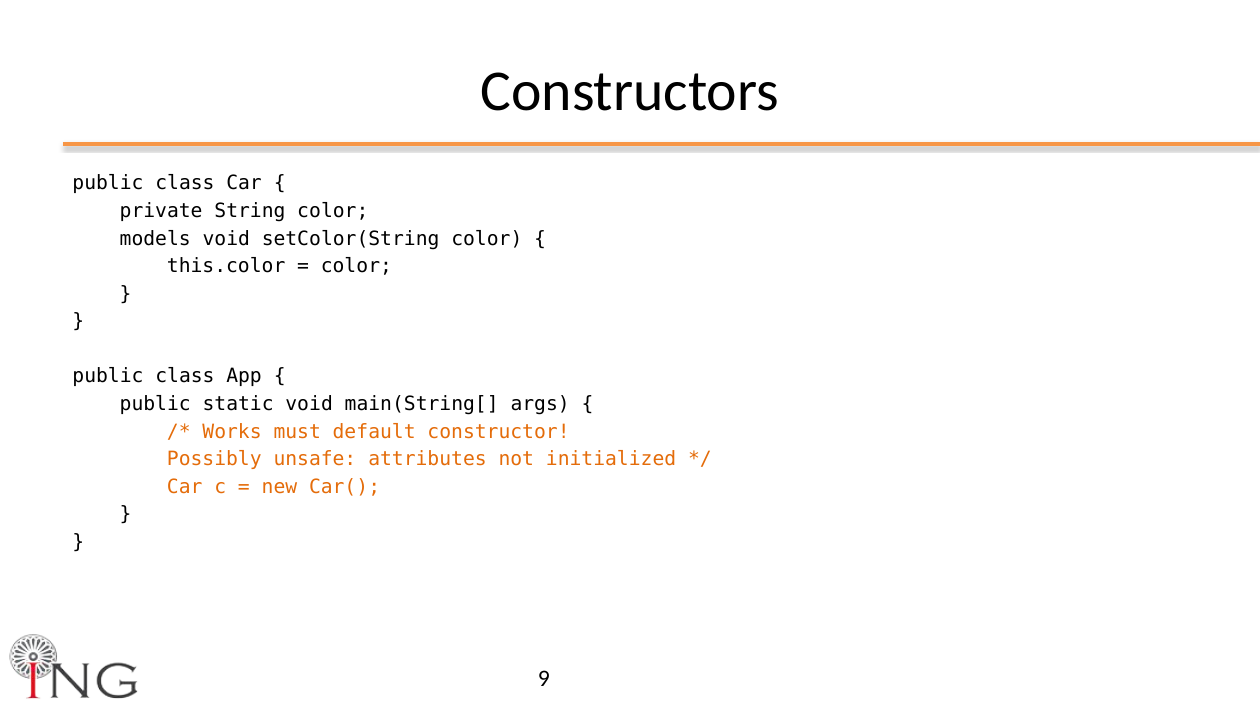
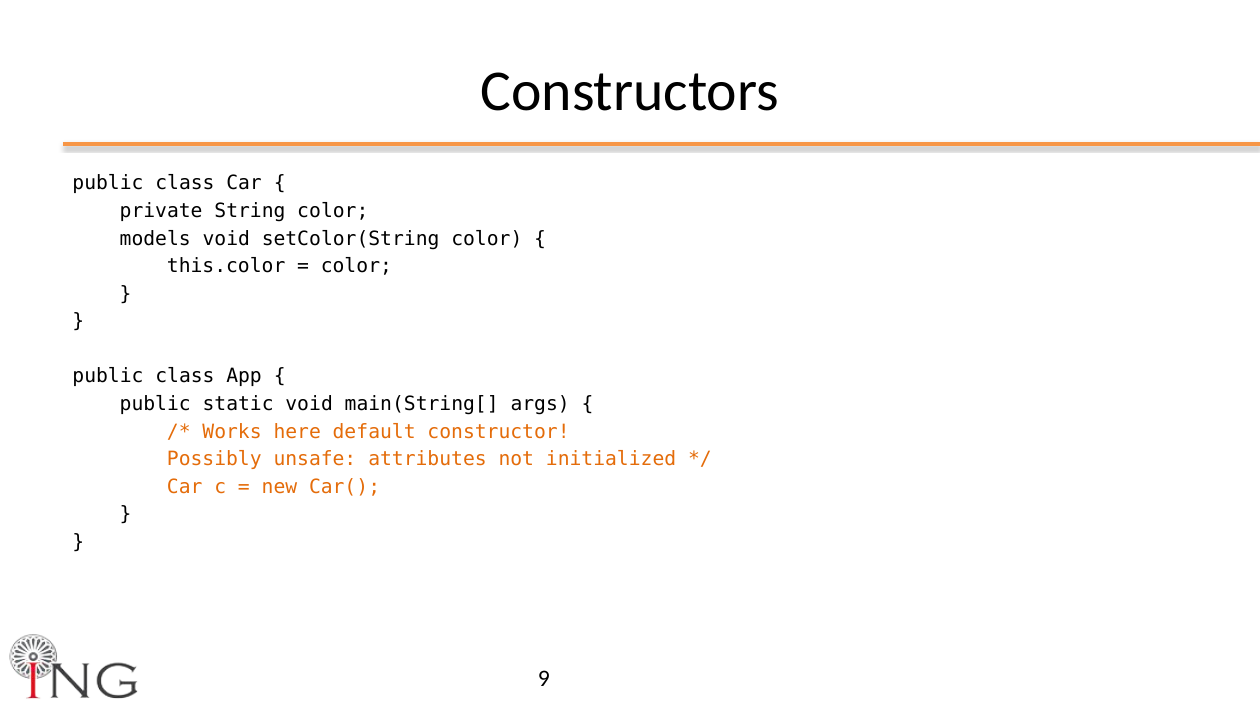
must: must -> here
